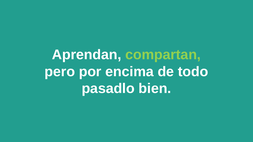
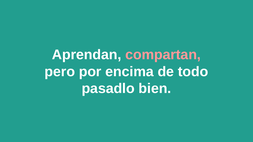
compartan colour: light green -> pink
